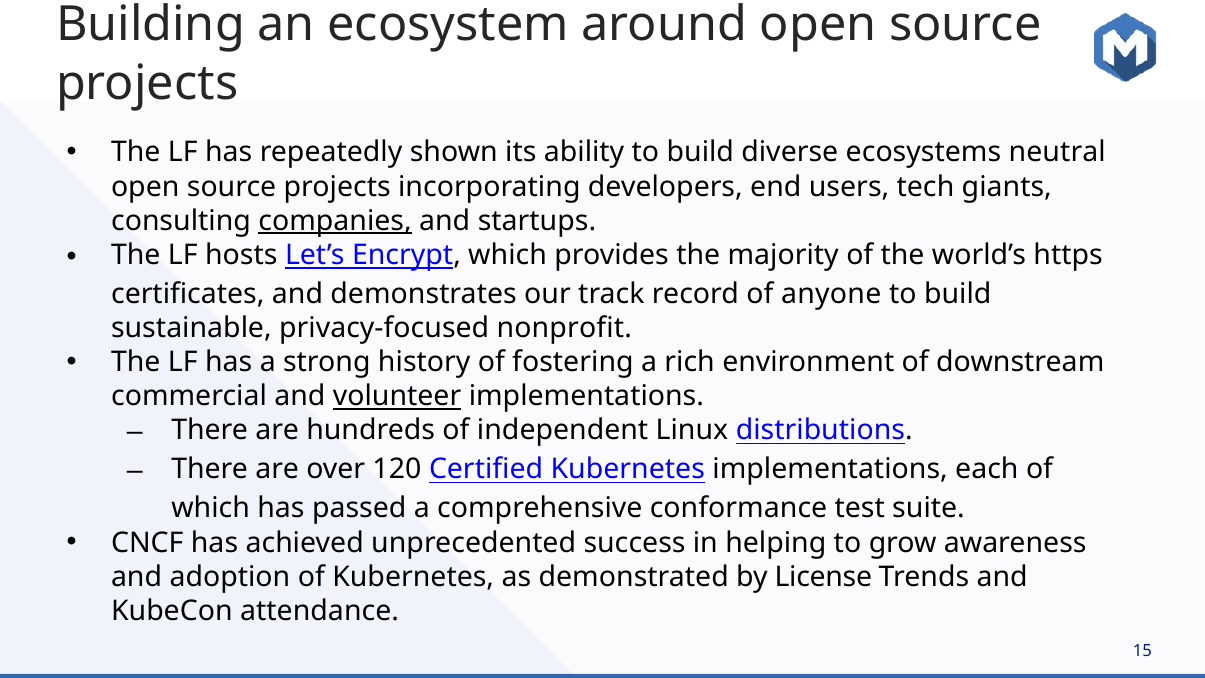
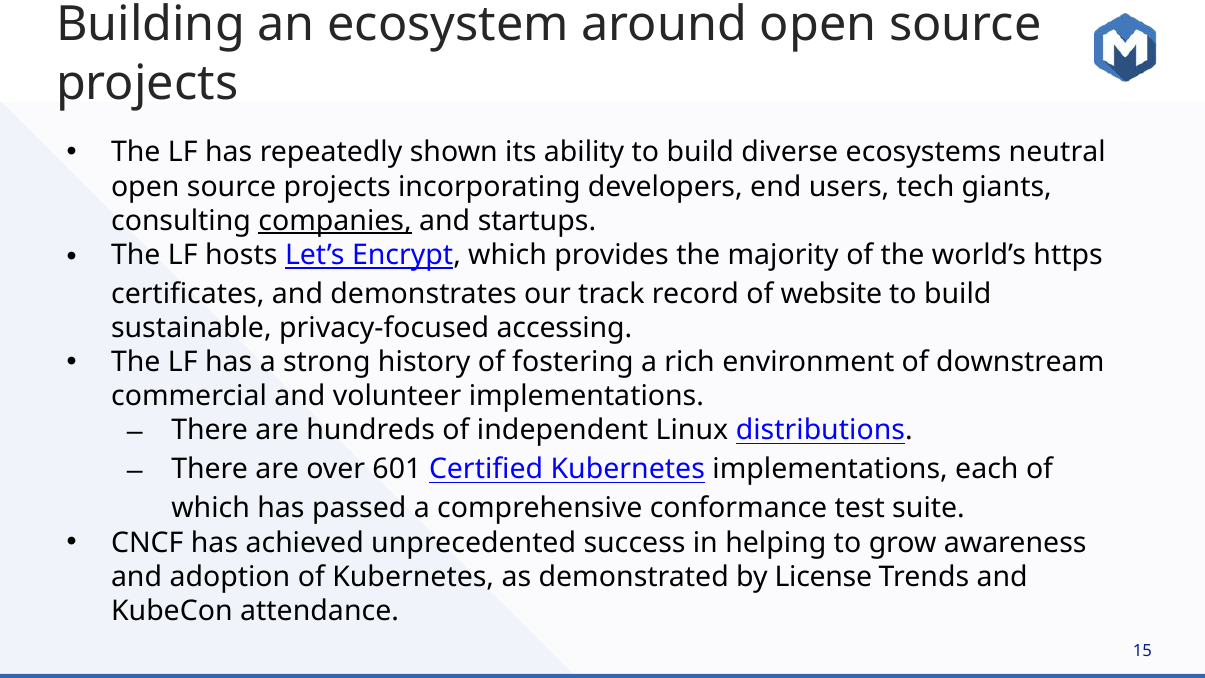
anyone: anyone -> website
nonprofit: nonprofit -> accessing
volunteer underline: present -> none
120: 120 -> 601
